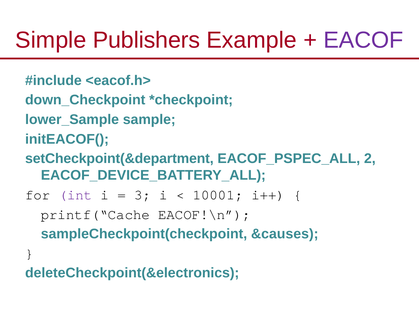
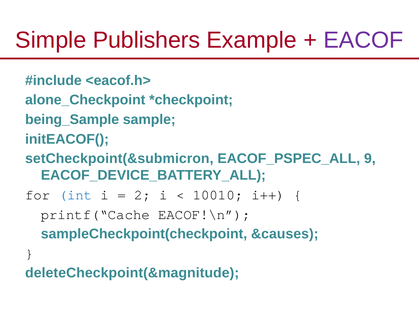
down_Checkpoint: down_Checkpoint -> alone_Checkpoint
lower_Sample: lower_Sample -> being_Sample
setCheckpoint(&department: setCheckpoint(&department -> setCheckpoint(&submicron
2: 2 -> 9
int colour: purple -> blue
3: 3 -> 2
10001: 10001 -> 10010
deleteCheckpoint(&electronics: deleteCheckpoint(&electronics -> deleteCheckpoint(&magnitude
